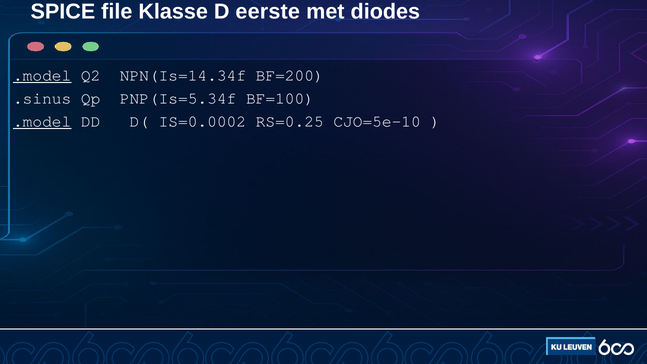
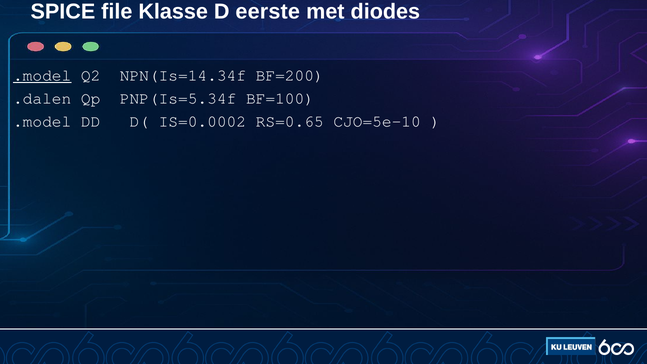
.sinus: .sinus -> .dalen
.model at (42, 121) underline: present -> none
RS=0.25: RS=0.25 -> RS=0.65
